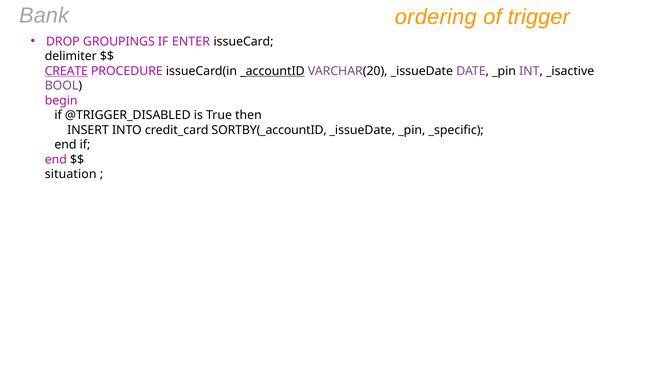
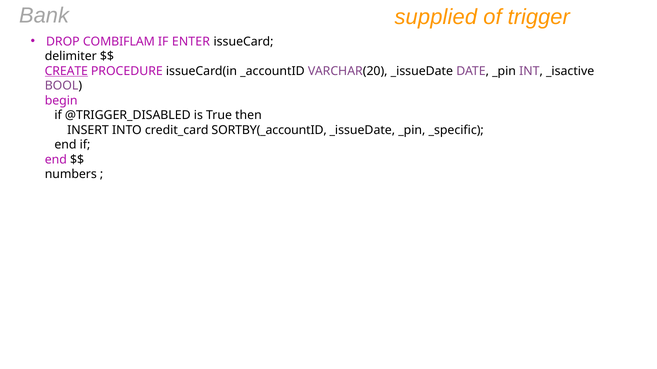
ordering: ordering -> supplied
GROUPINGS: GROUPINGS -> COMBIFLAM
_accountID underline: present -> none
situation: situation -> numbers
